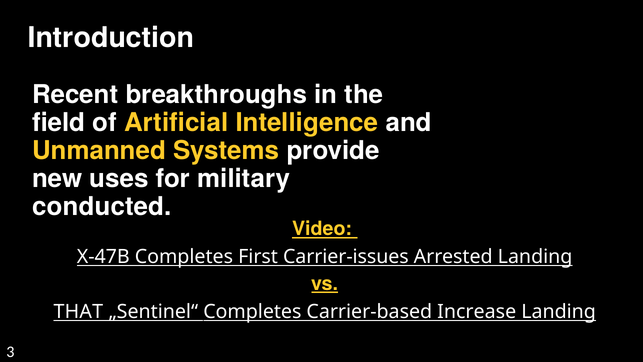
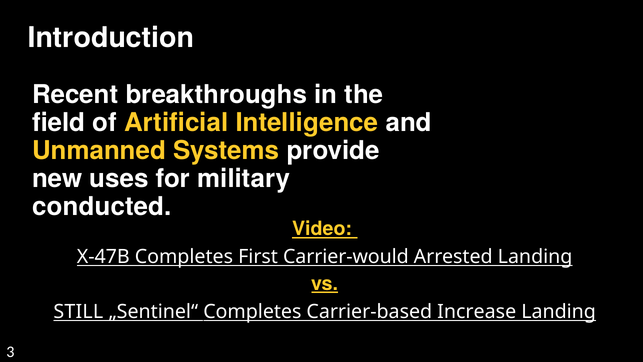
Carrier-issues: Carrier-issues -> Carrier-would
THAT: THAT -> STILL
